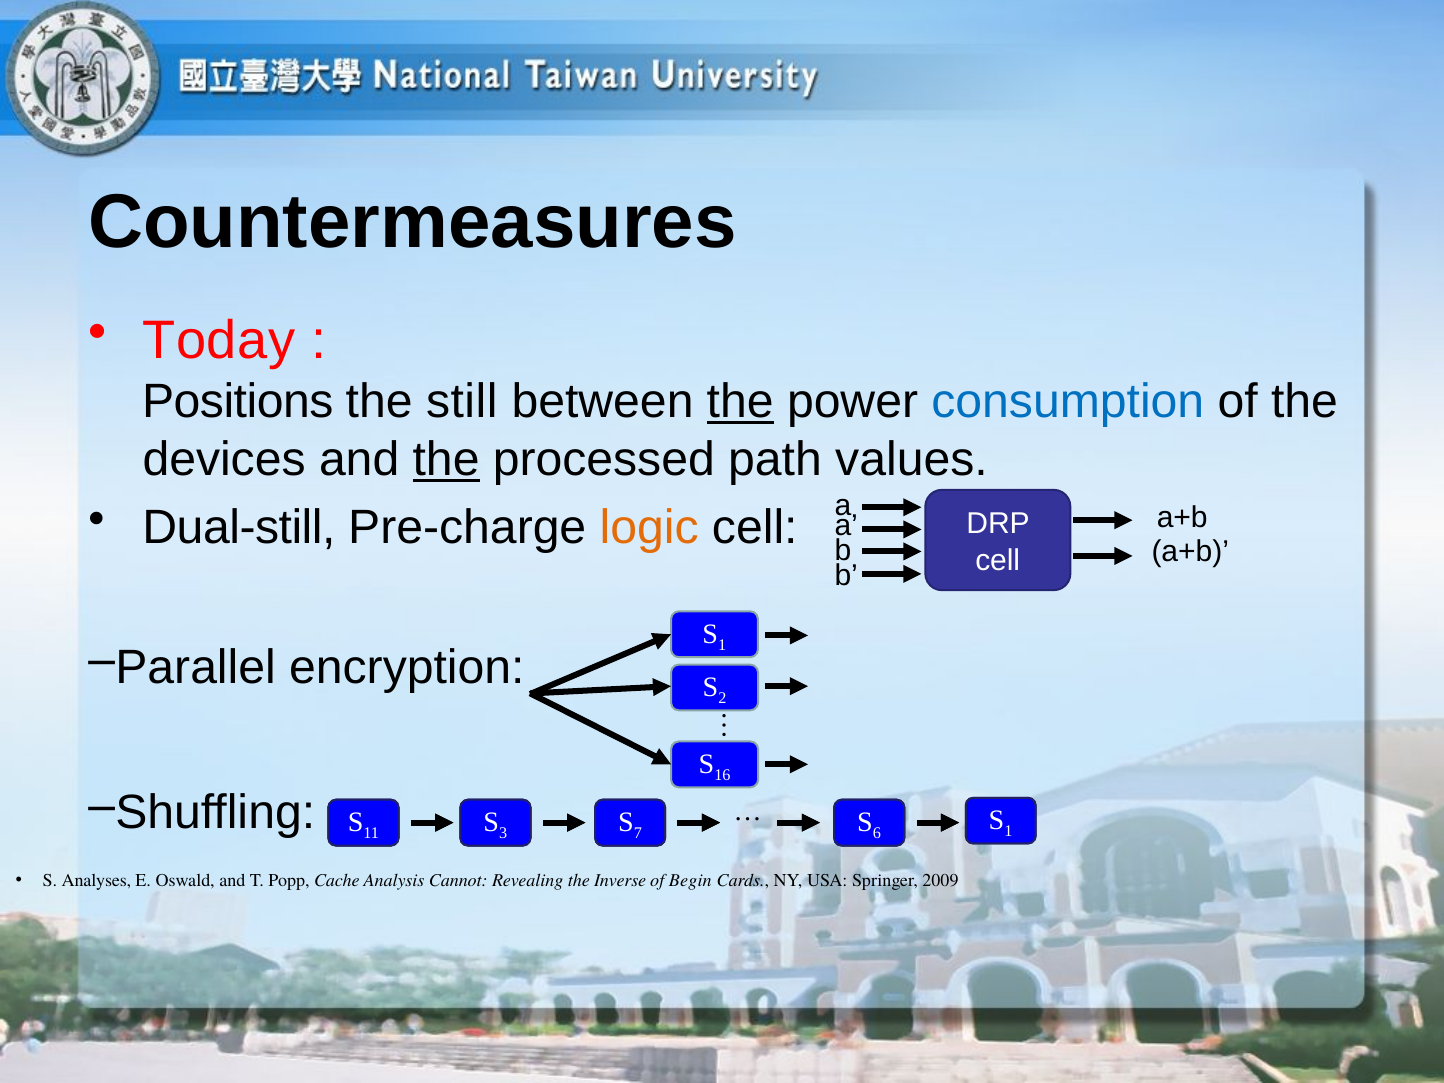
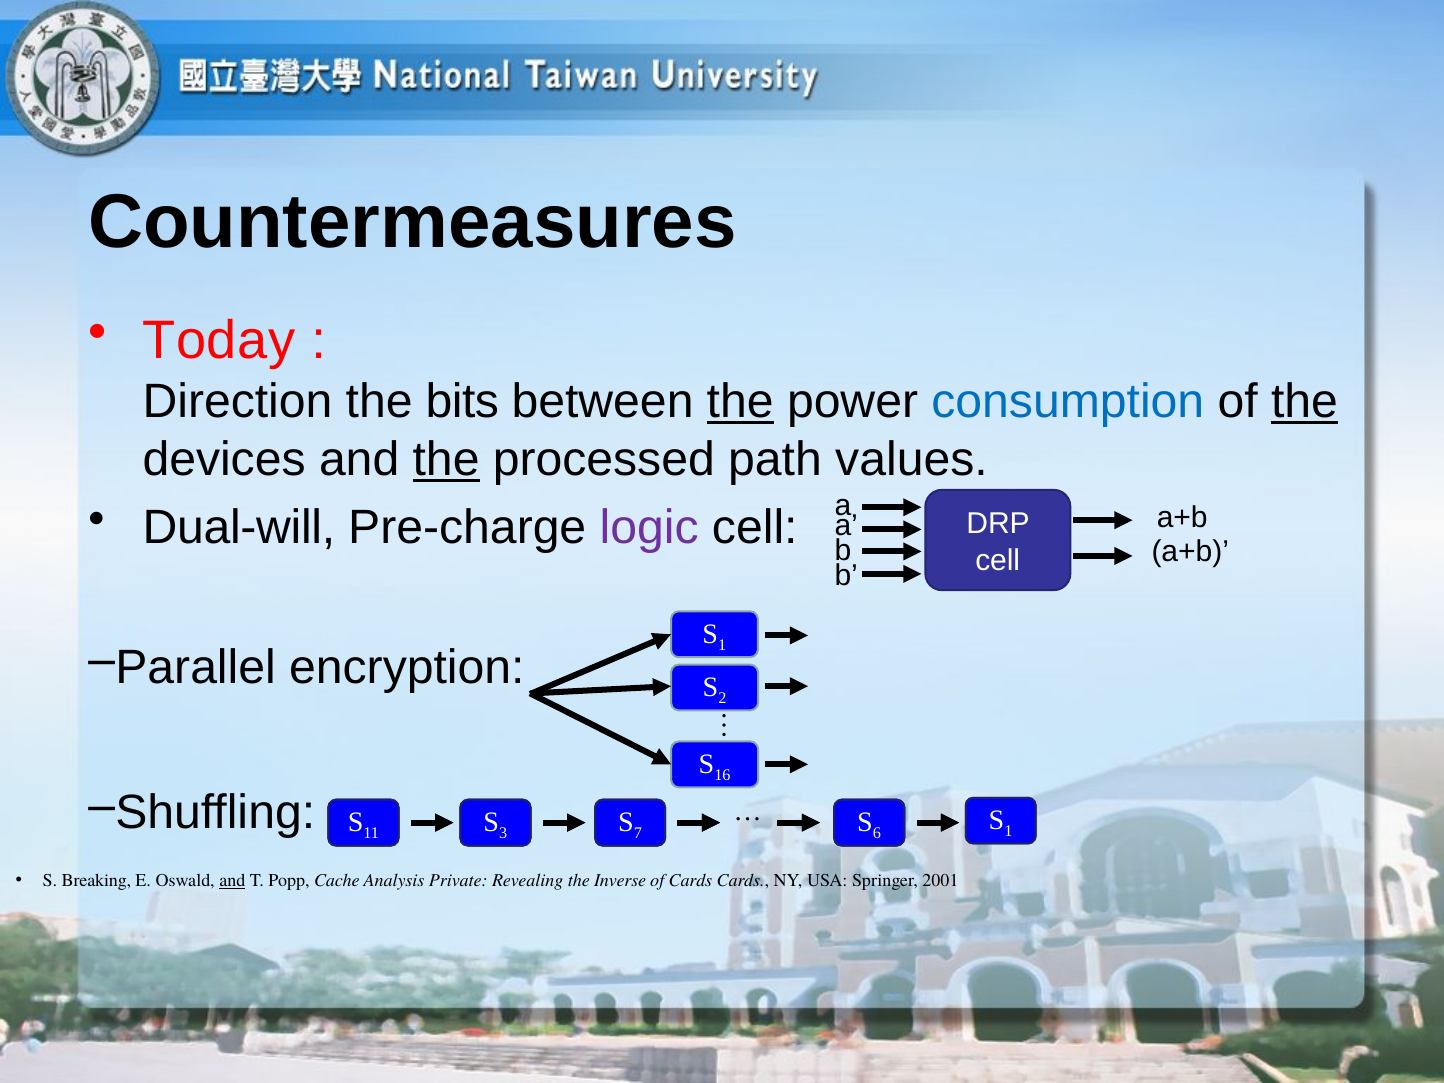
Positions: Positions -> Direction
still: still -> bits
the at (1305, 402) underline: none -> present
Dual-still: Dual-still -> Dual-will
logic colour: orange -> purple
Analyses: Analyses -> Breaking
and at (232, 881) underline: none -> present
Cannot: Cannot -> Private
of Begin: Begin -> Cards
2009: 2009 -> 2001
